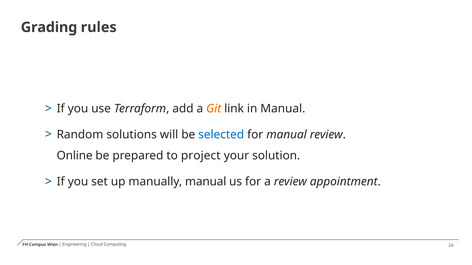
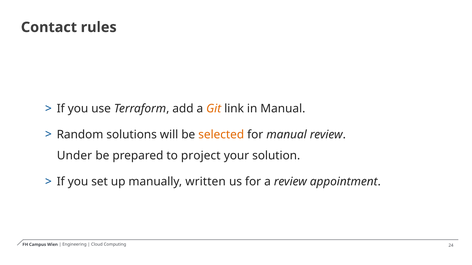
Grading: Grading -> Contact
selected colour: blue -> orange
Online: Online -> Under
manually manual: manual -> written
